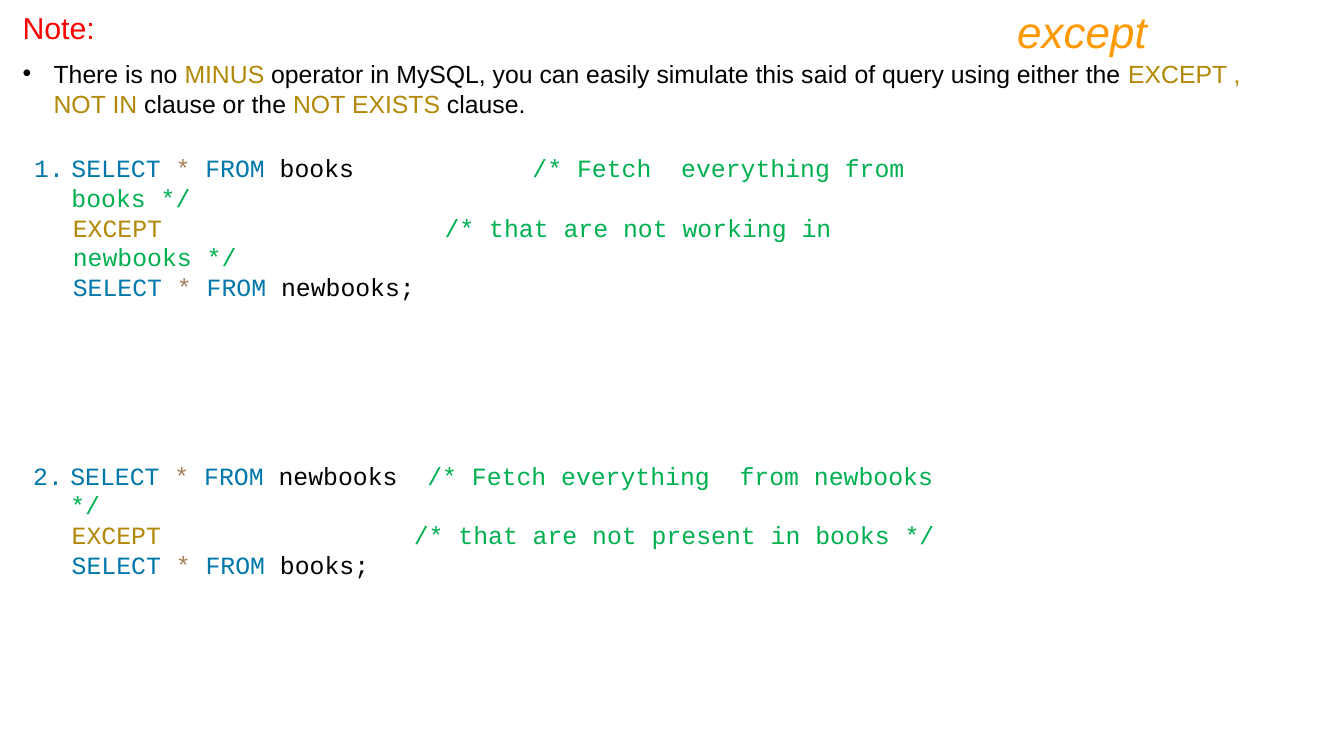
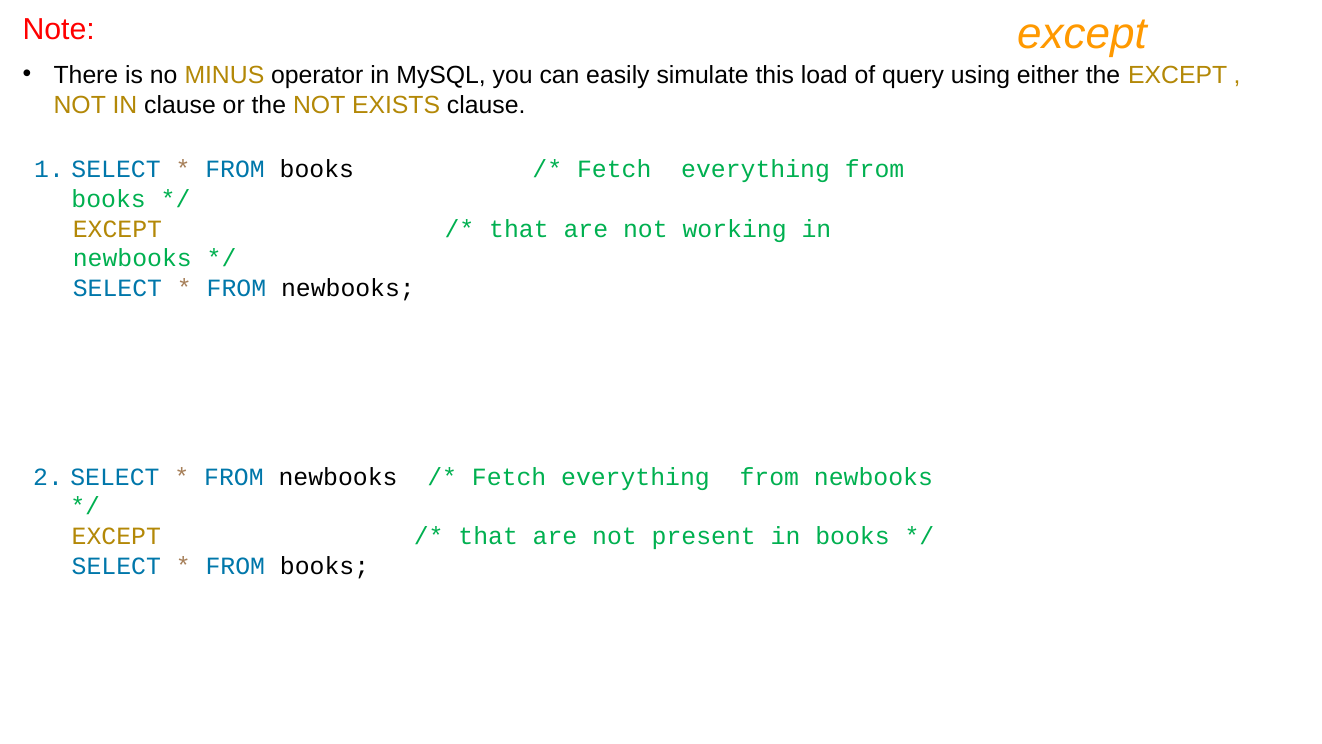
said: said -> load
